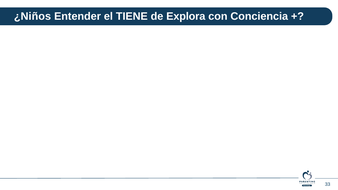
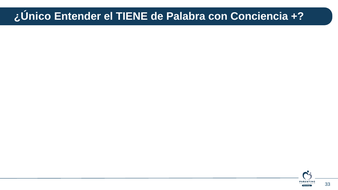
¿Niños: ¿Niños -> ¿Único
Explora: Explora -> Palabra
